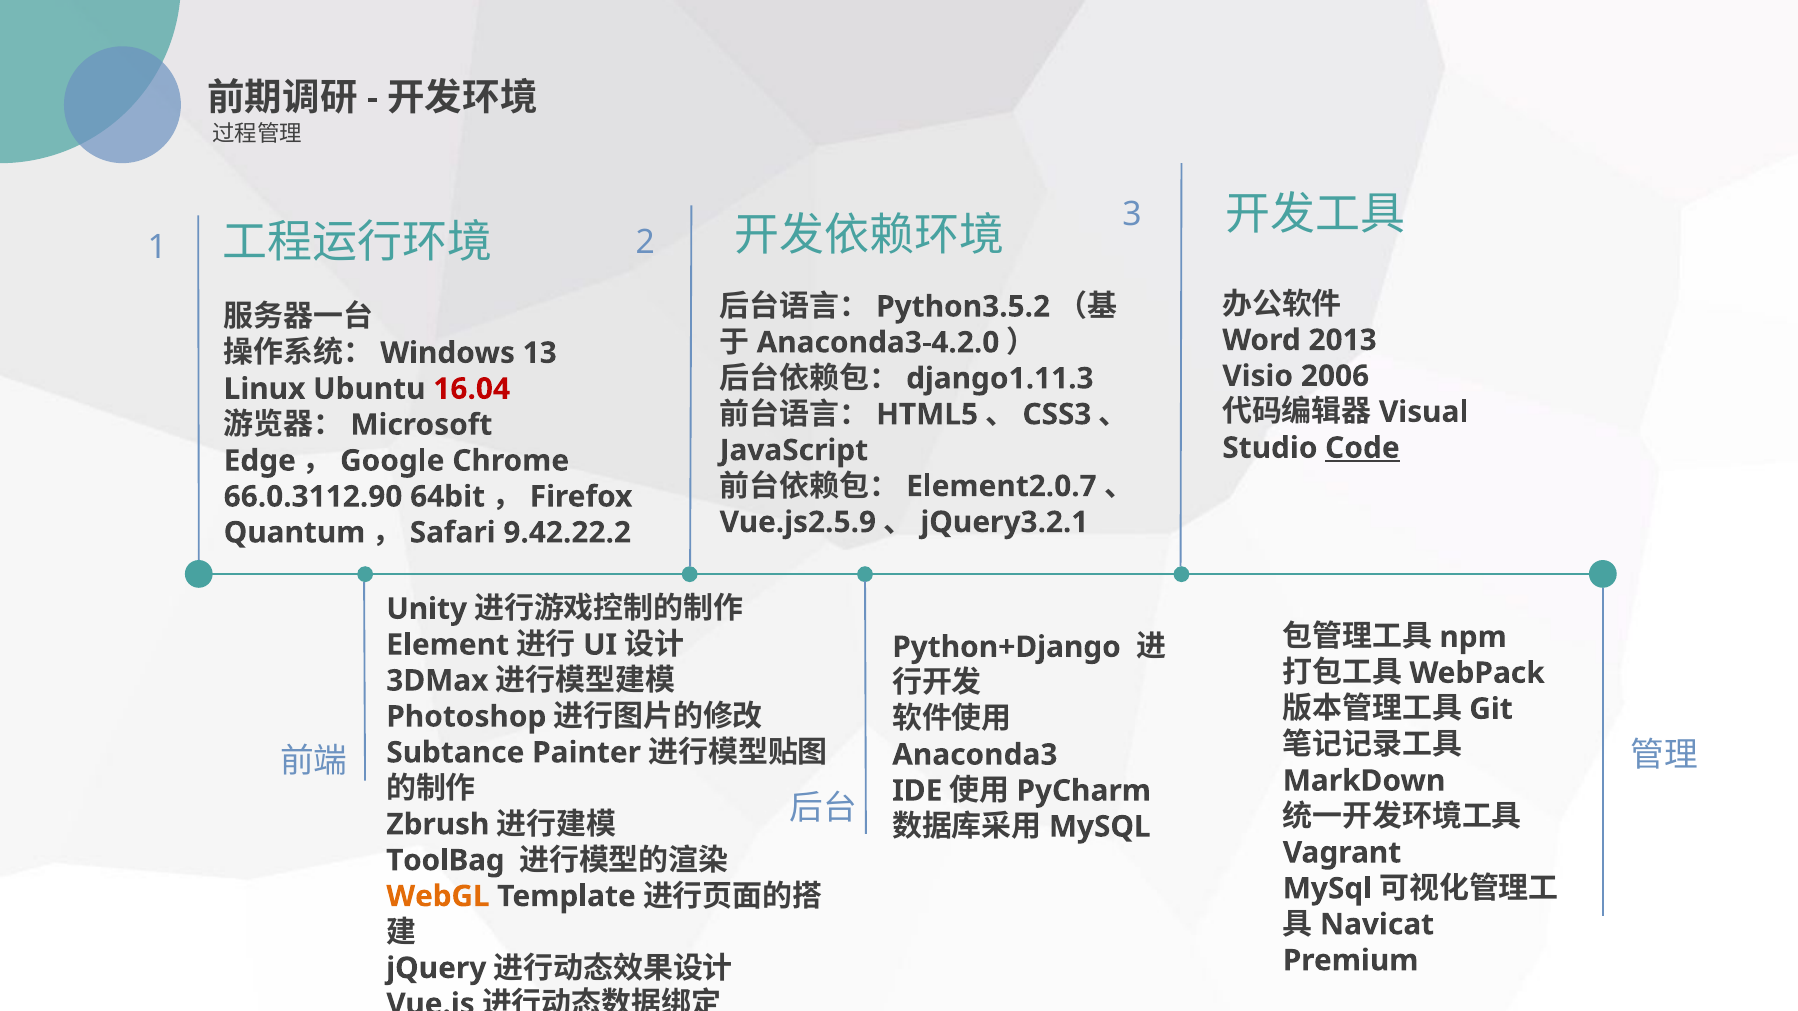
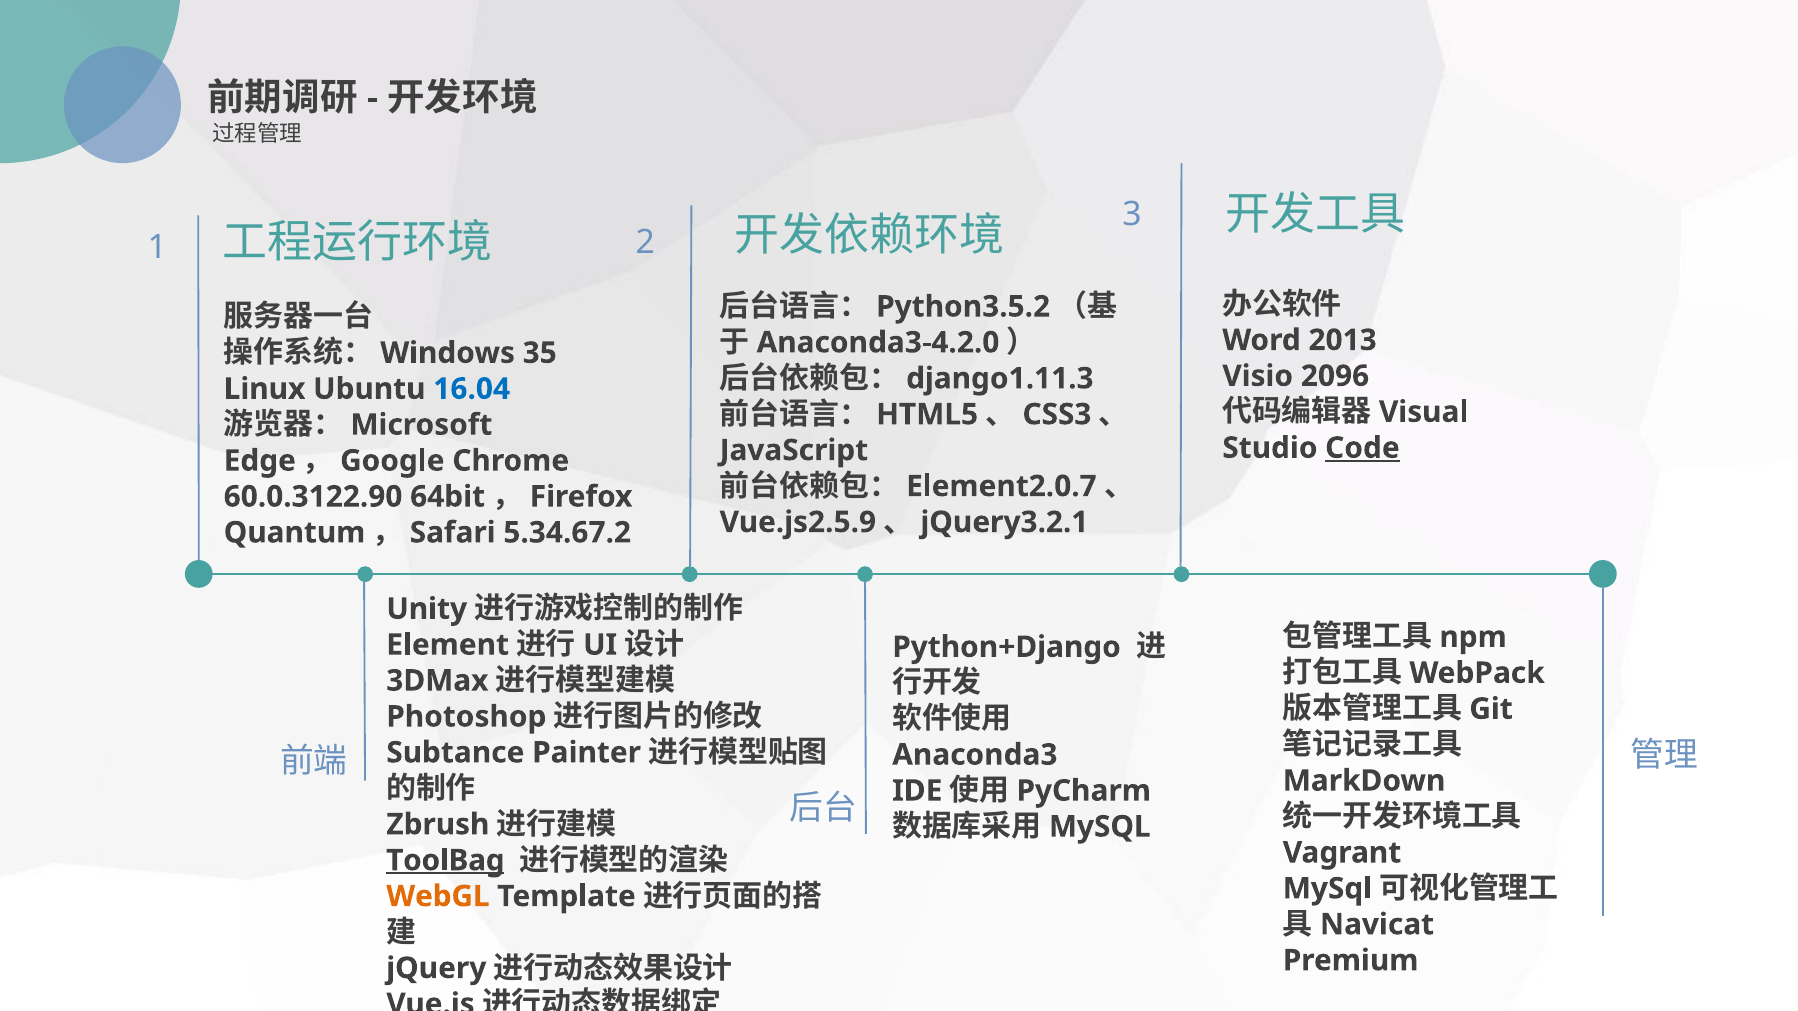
13: 13 -> 35
2006: 2006 -> 2096
16.04 colour: red -> blue
66.0.3112.90: 66.0.3112.90 -> 60.0.3122.90
9.42.22.2: 9.42.22.2 -> 5.34.67.2
ToolBag underline: none -> present
